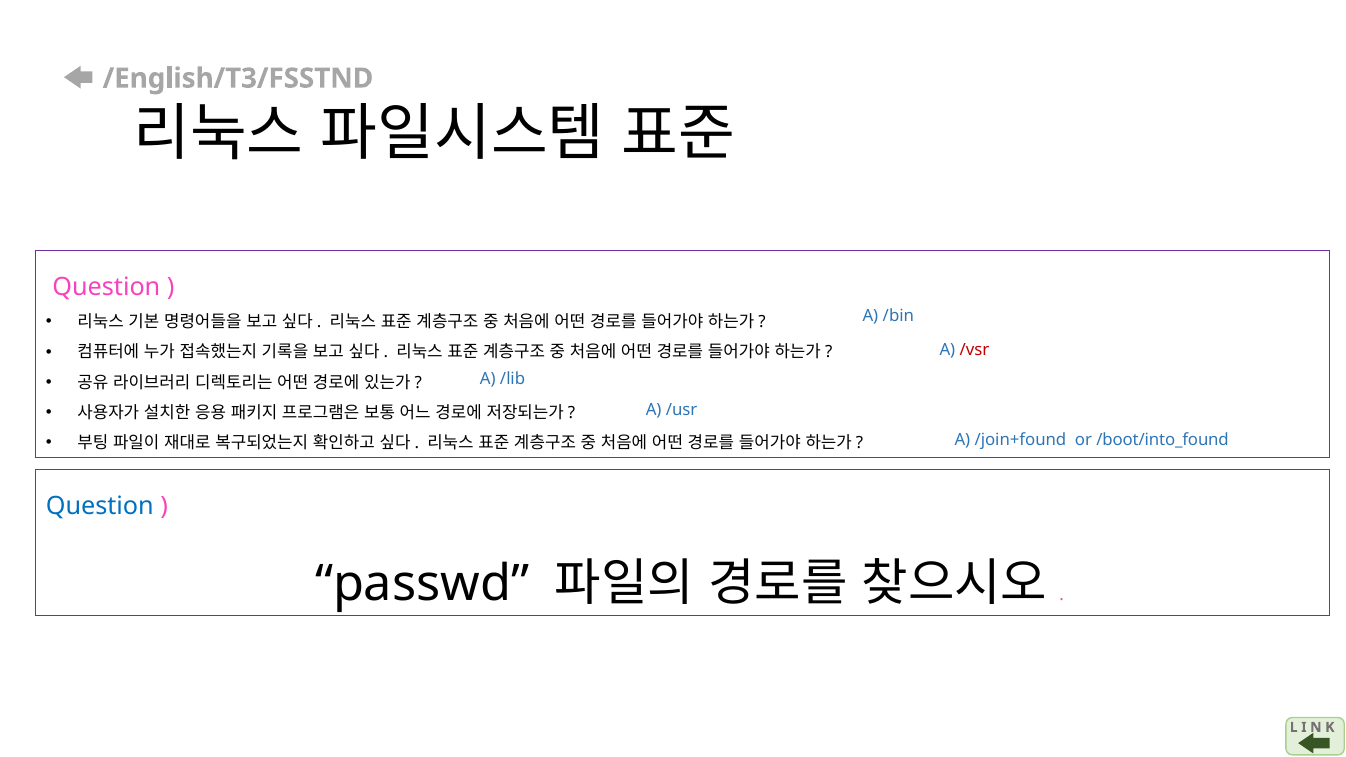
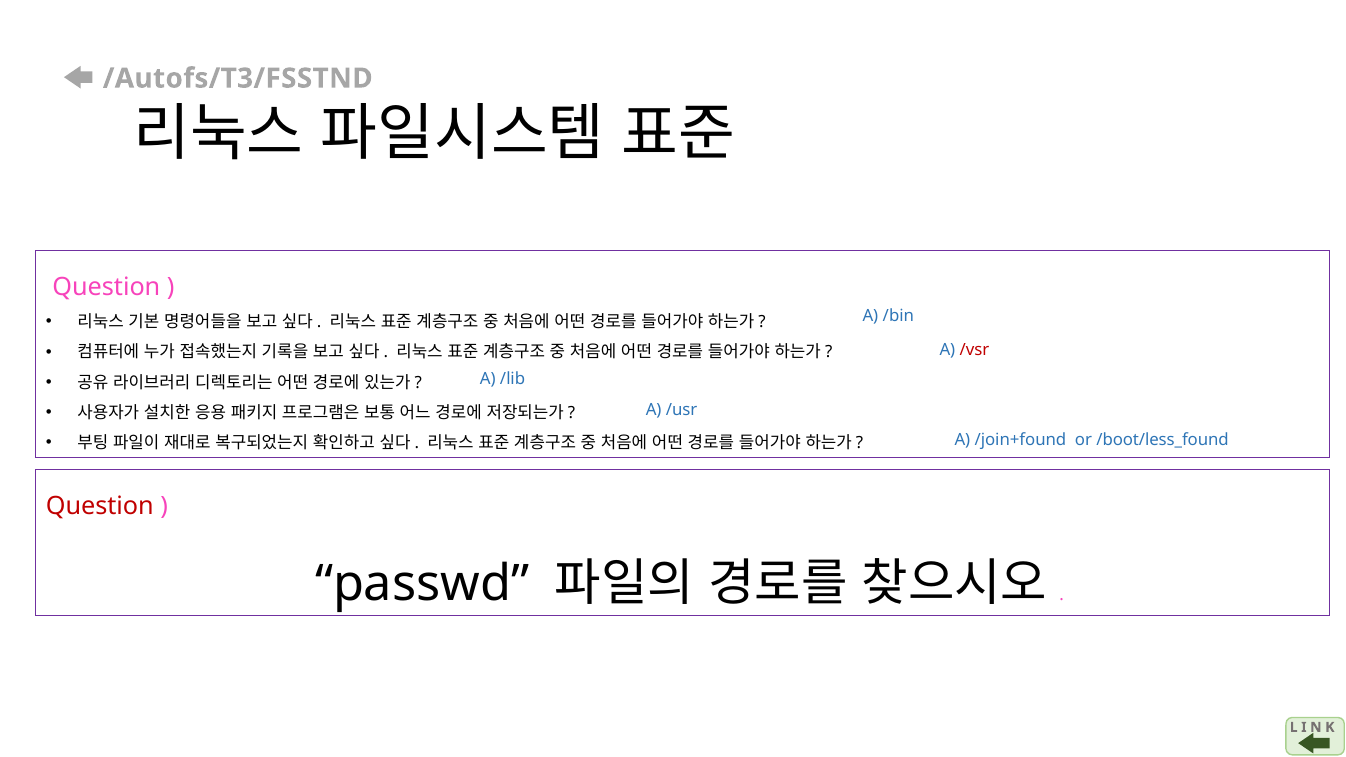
/English/T3/FSSTND: /English/T3/FSSTND -> /Autofs/T3/FSSTND
/boot/into_found: /boot/into_found -> /boot/less_found
Question at (100, 506) colour: blue -> red
